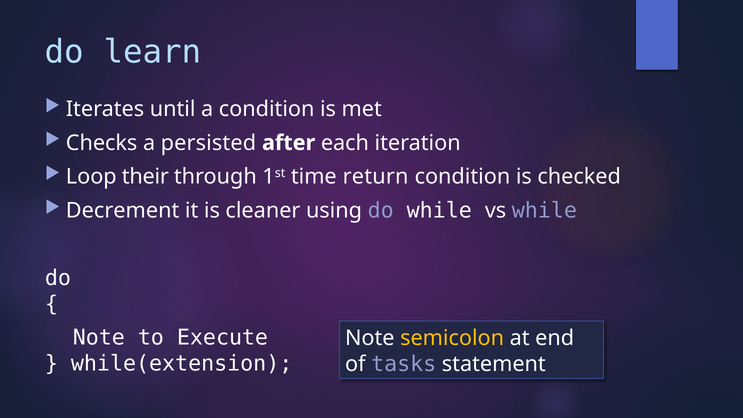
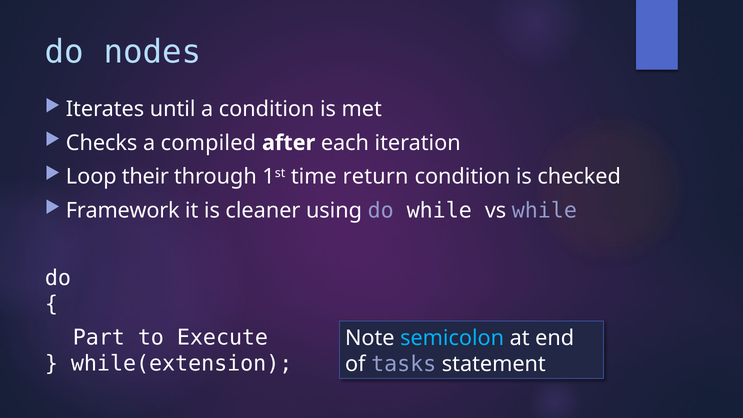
learn: learn -> nodes
persisted: persisted -> compiled
Decrement: Decrement -> Framework
Note at (99, 338): Note -> Part
semicolon colour: yellow -> light blue
